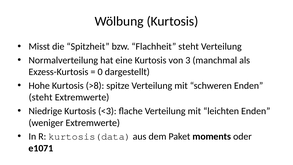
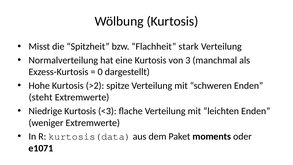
Flachheit steht: steht -> stark
>8: >8 -> >2
